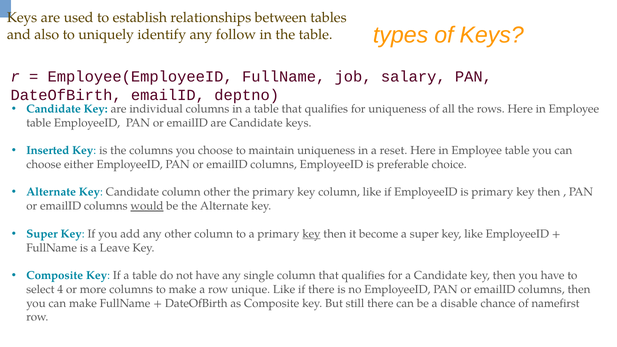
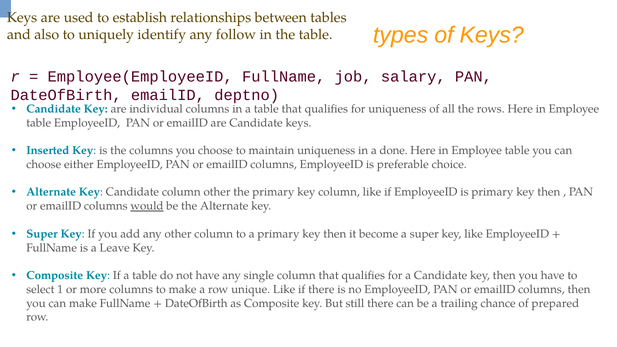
reset: reset -> done
key at (311, 234) underline: present -> none
4: 4 -> 1
disable: disable -> trailing
namefirst: namefirst -> prepared
